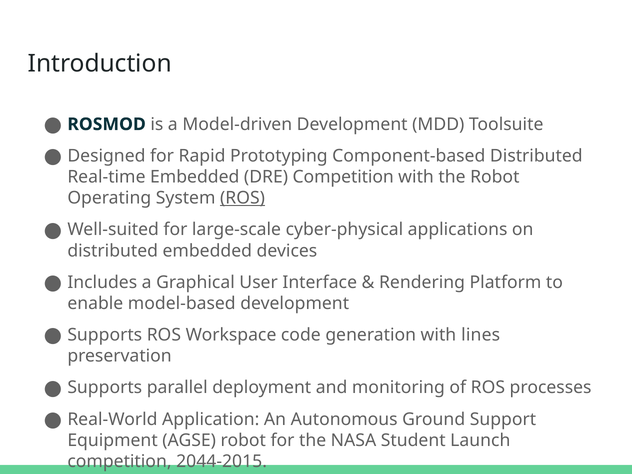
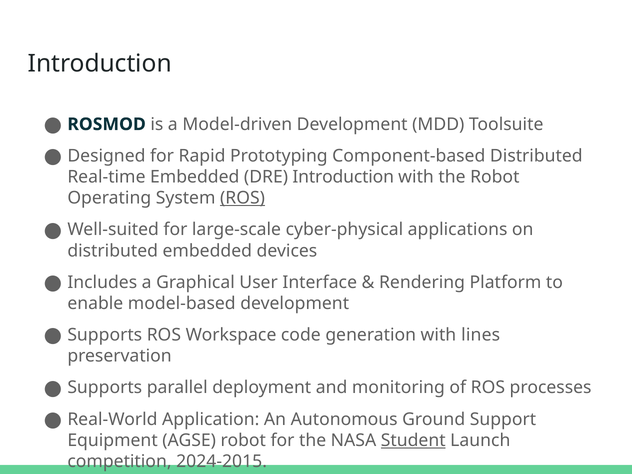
DRE Competition: Competition -> Introduction
Student underline: none -> present
2044-2015: 2044-2015 -> 2024-2015
